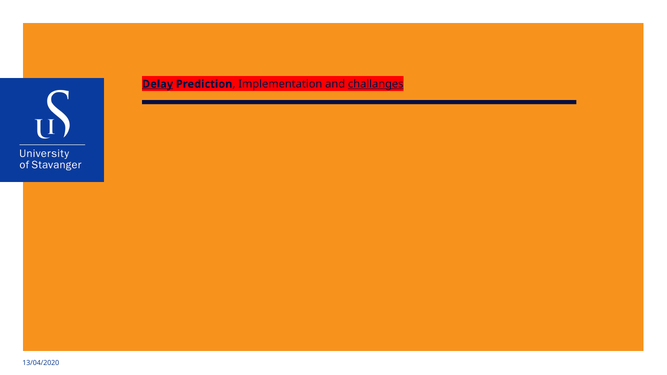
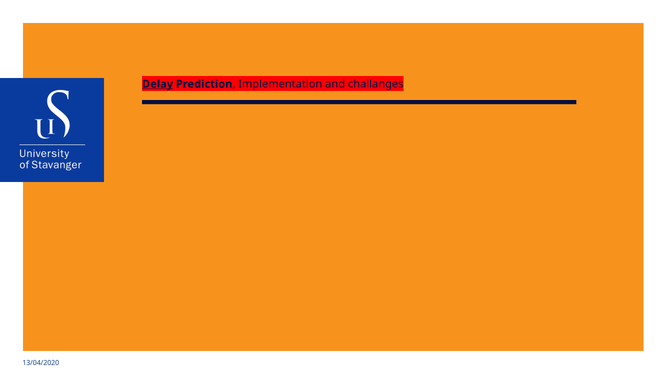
challanges underline: present -> none
